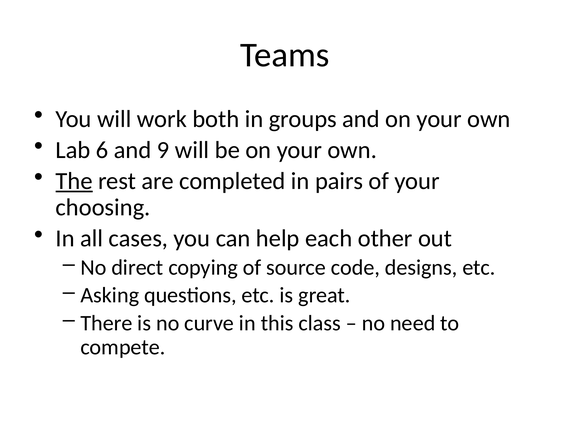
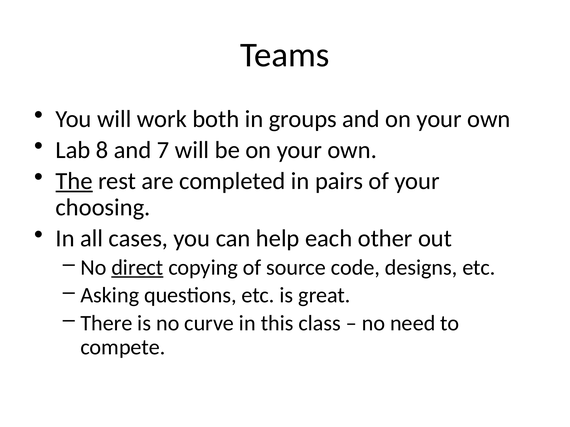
6: 6 -> 8
9: 9 -> 7
direct underline: none -> present
